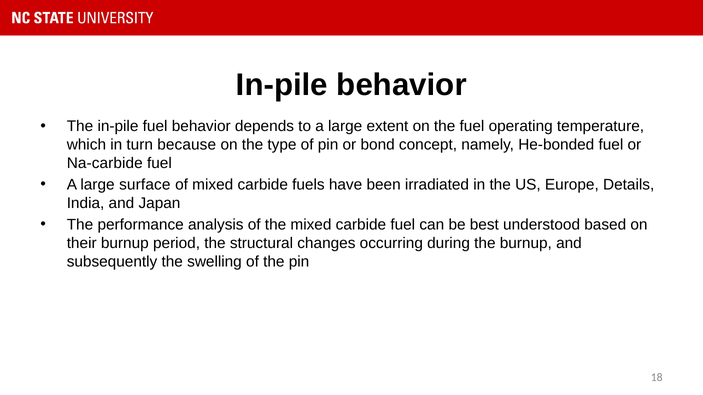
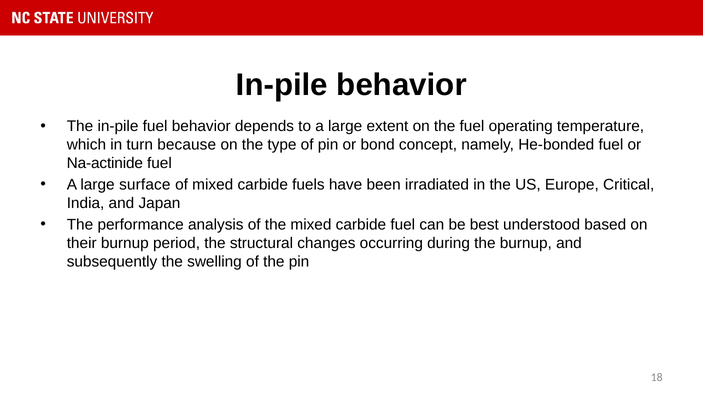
Na-carbide: Na-carbide -> Na-actinide
Details: Details -> Critical
